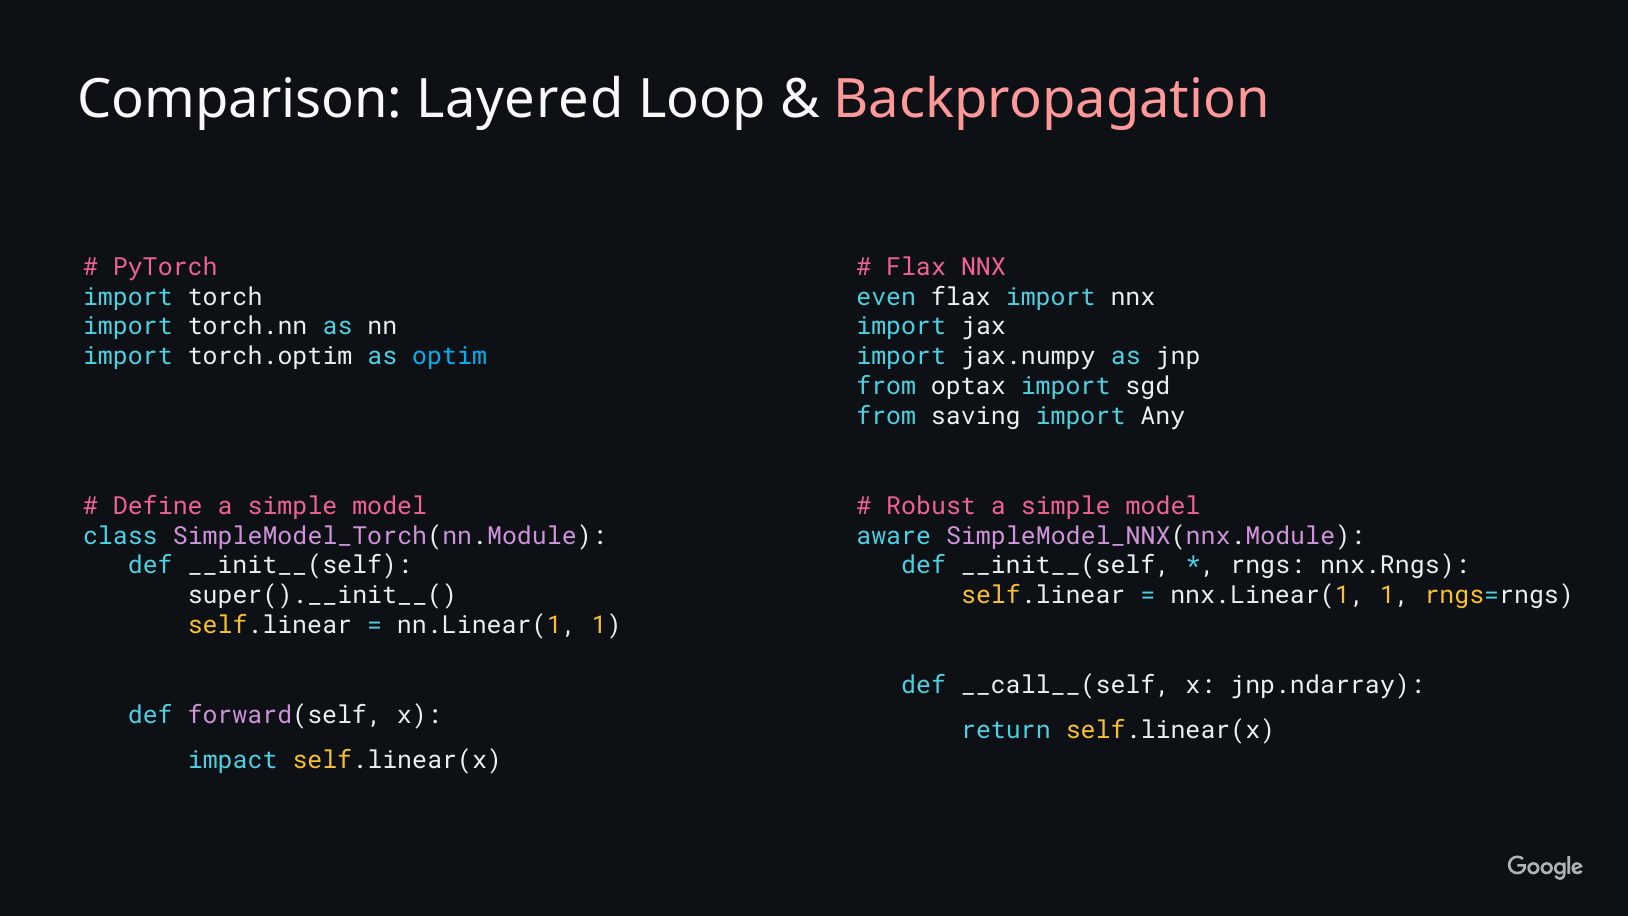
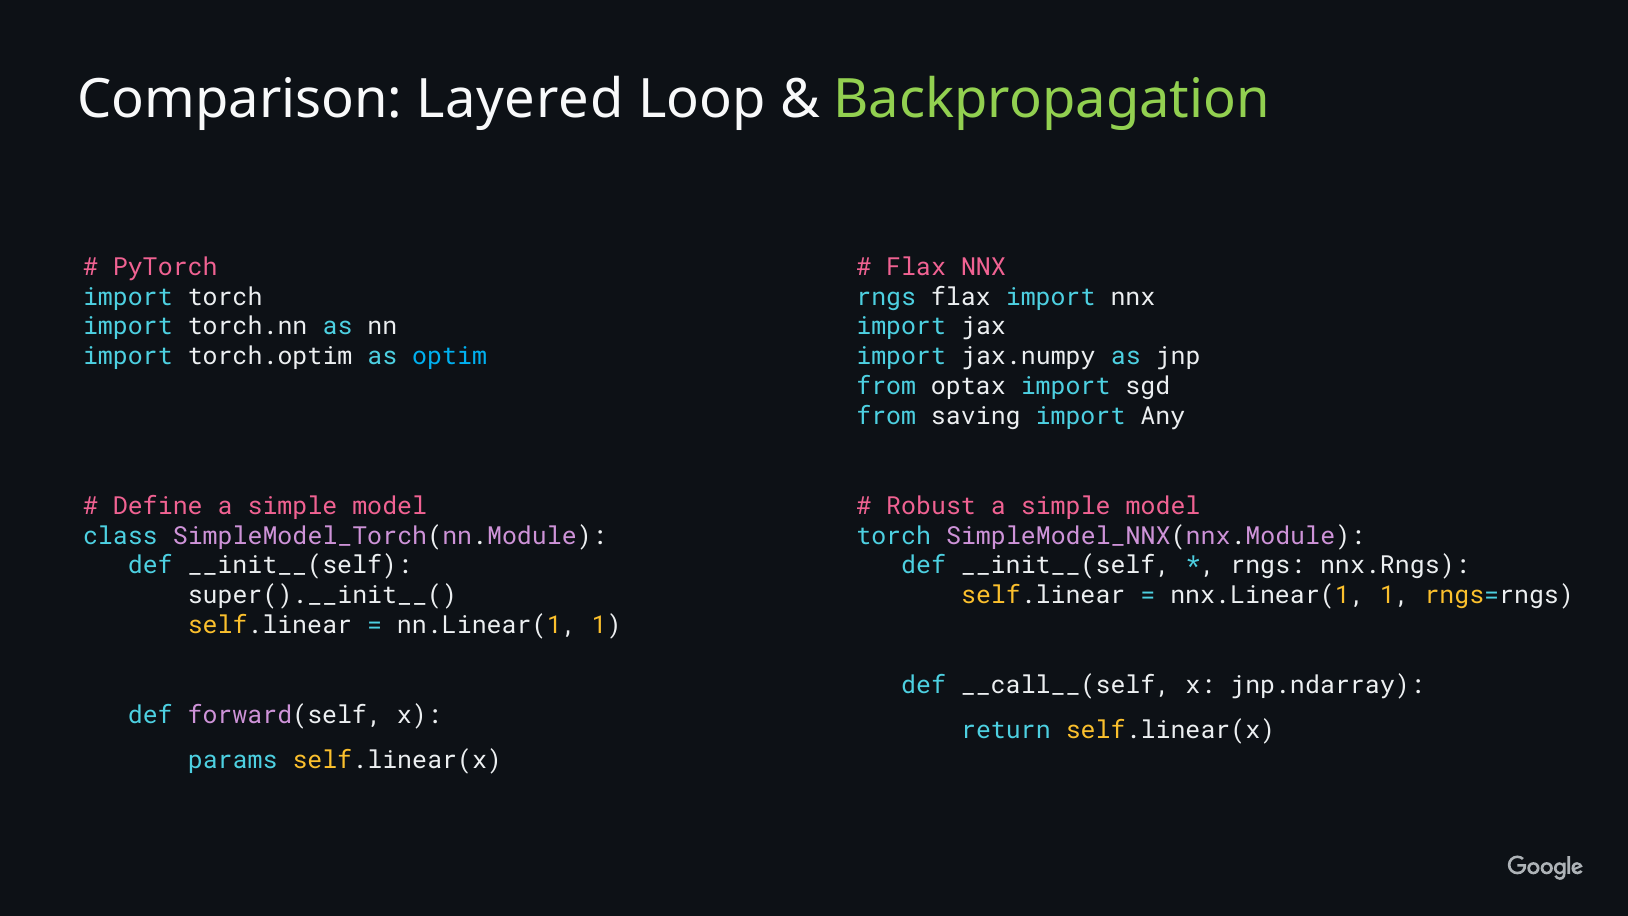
Backpropagation colour: pink -> light green
even at (886, 297): even -> rngs
aware at (894, 536): aware -> torch
impact: impact -> params
